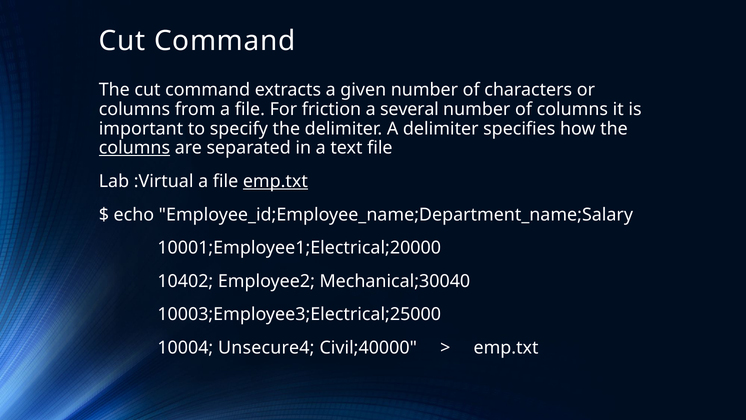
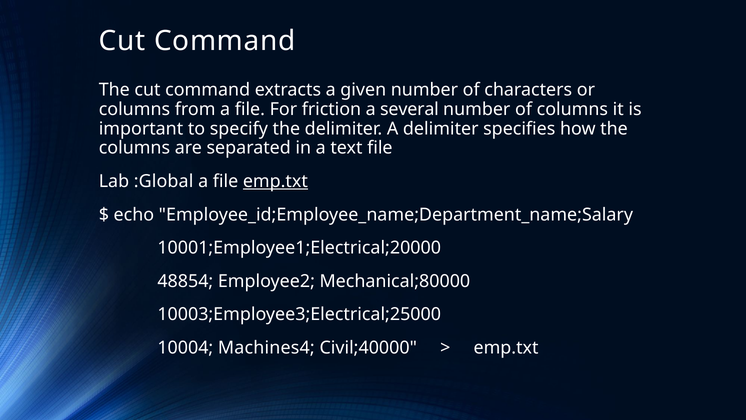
columns at (134, 148) underline: present -> none
:Virtual: :Virtual -> :Global
10402: 10402 -> 48854
Mechanical;30040: Mechanical;30040 -> Mechanical;80000
Unsecure4: Unsecure4 -> Machines4
